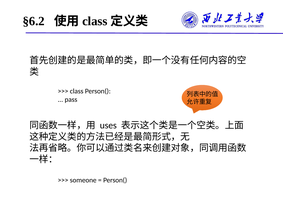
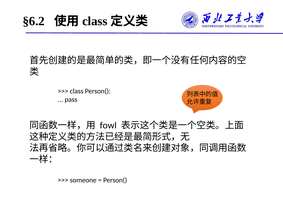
uses: uses -> fowl
